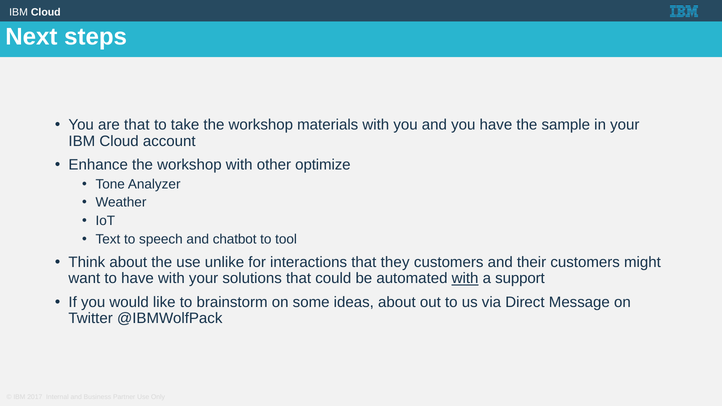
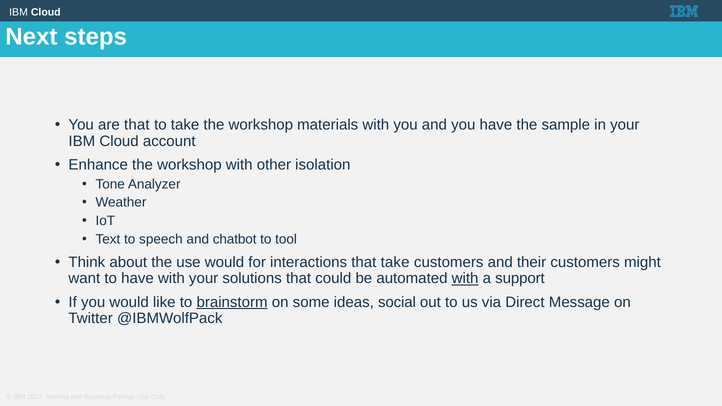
optimize: optimize -> isolation
use unlike: unlike -> would
that they: they -> take
brainstorm underline: none -> present
ideas about: about -> social
